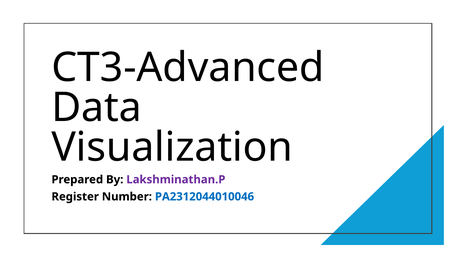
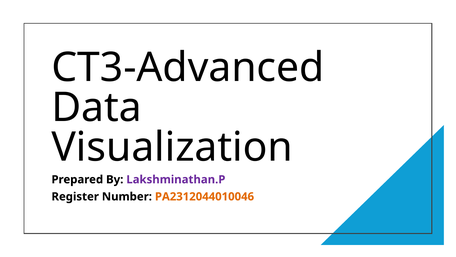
PA2312044010046 colour: blue -> orange
